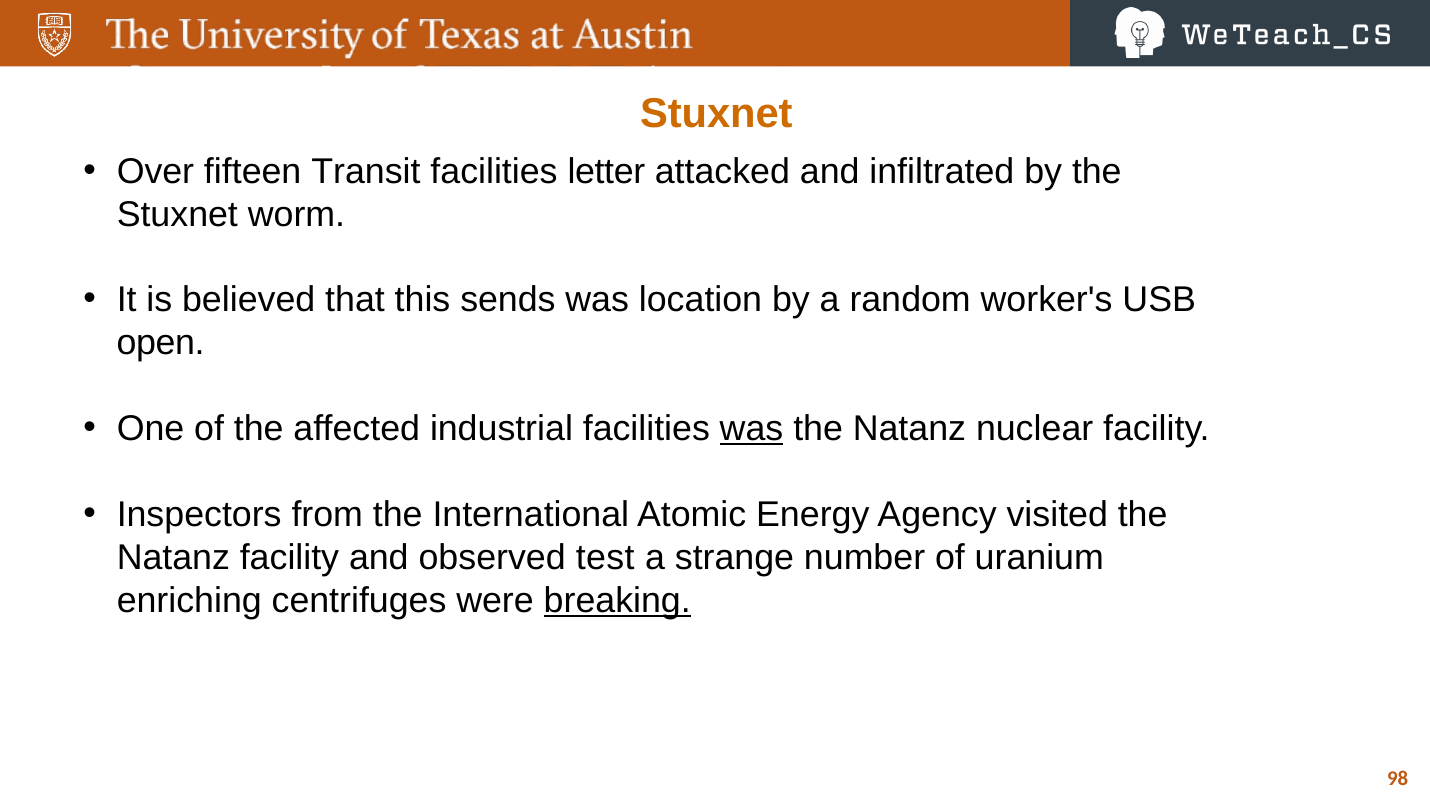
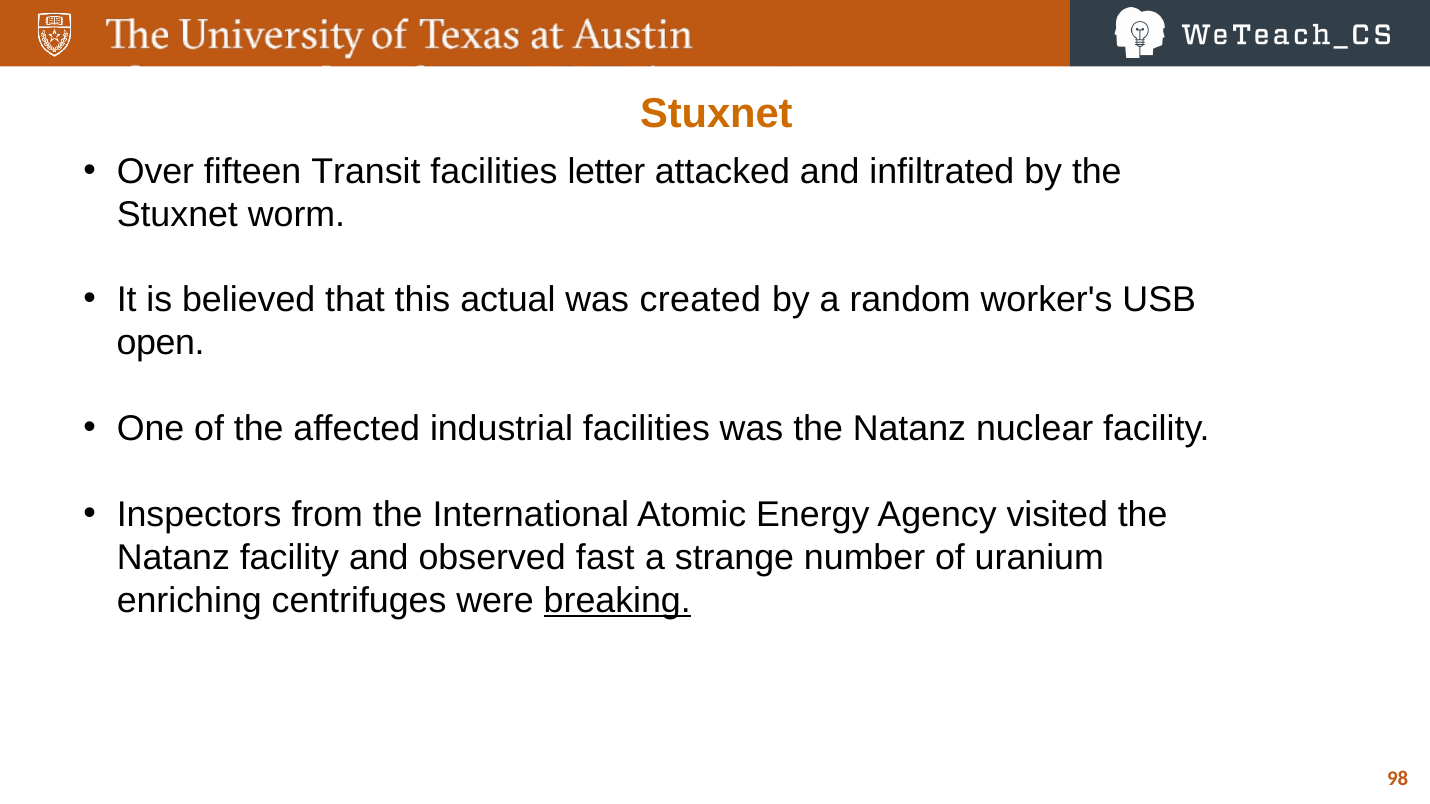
sends: sends -> actual
location: location -> created
was at (752, 429) underline: present -> none
test: test -> fast
